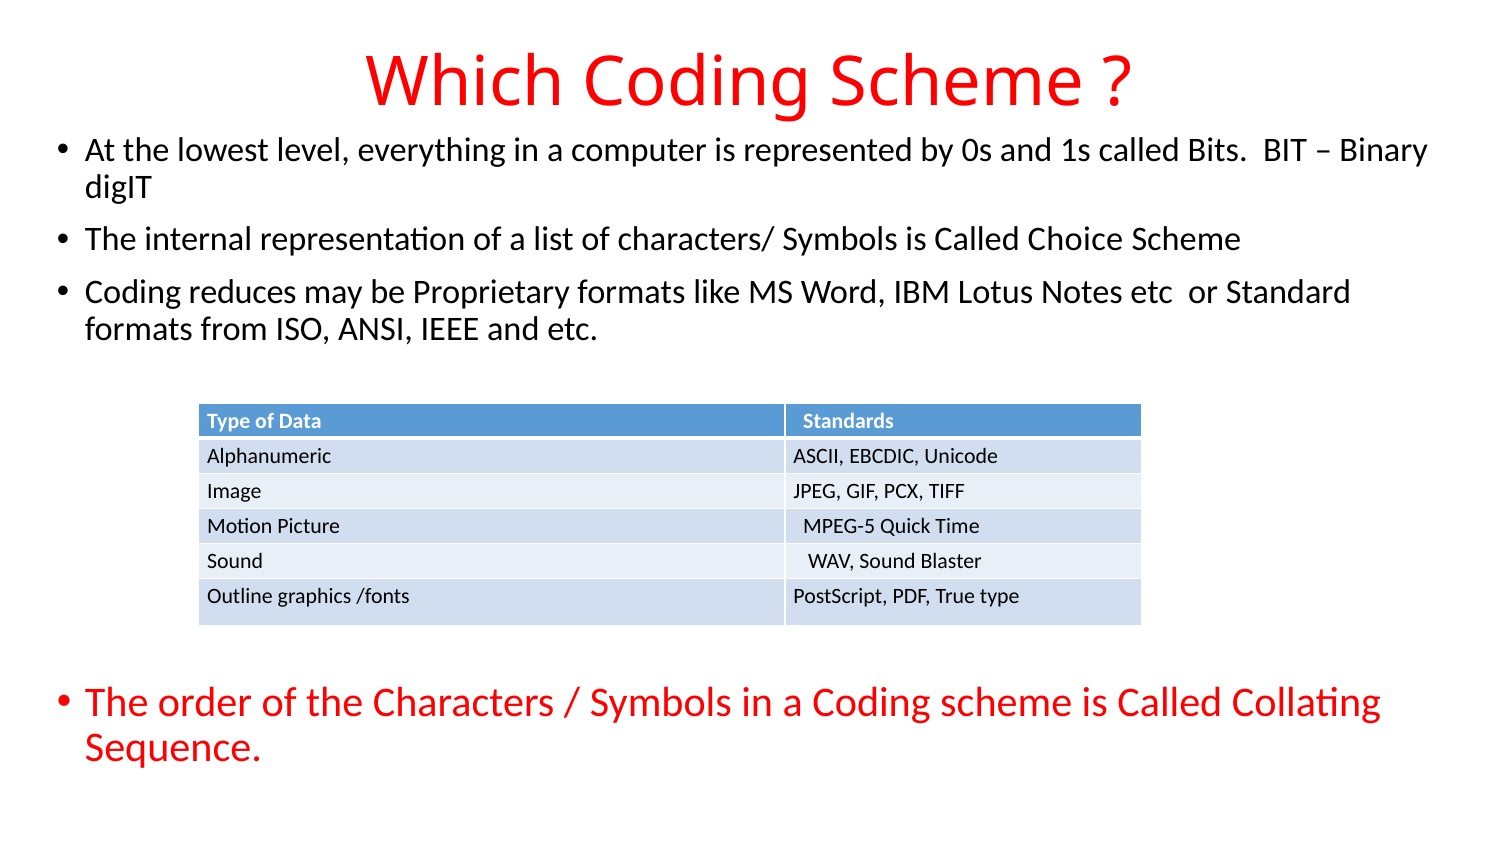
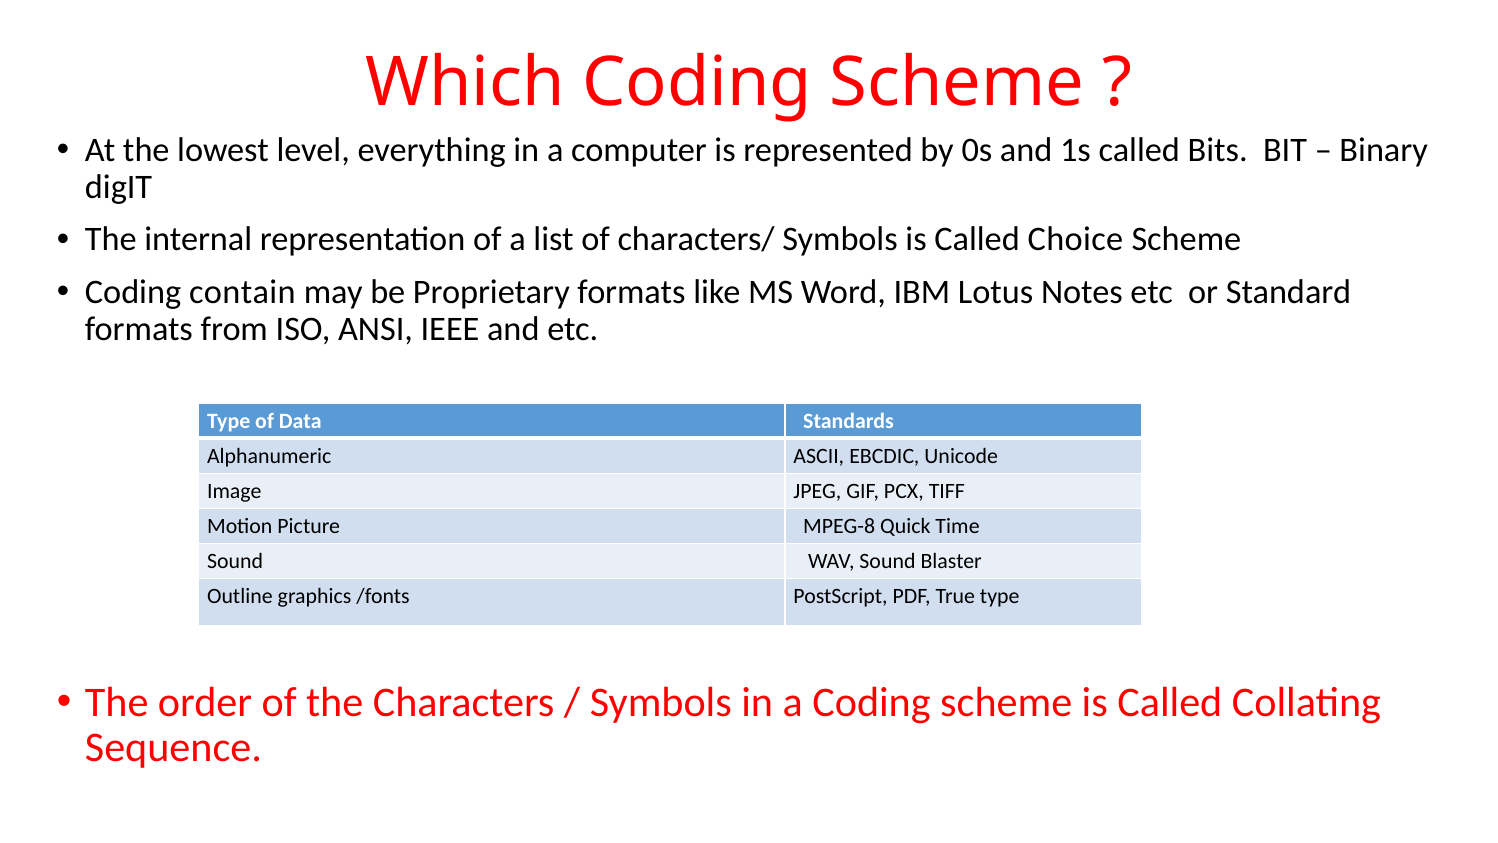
reduces: reduces -> contain
MPEG-5: MPEG-5 -> MPEG-8
